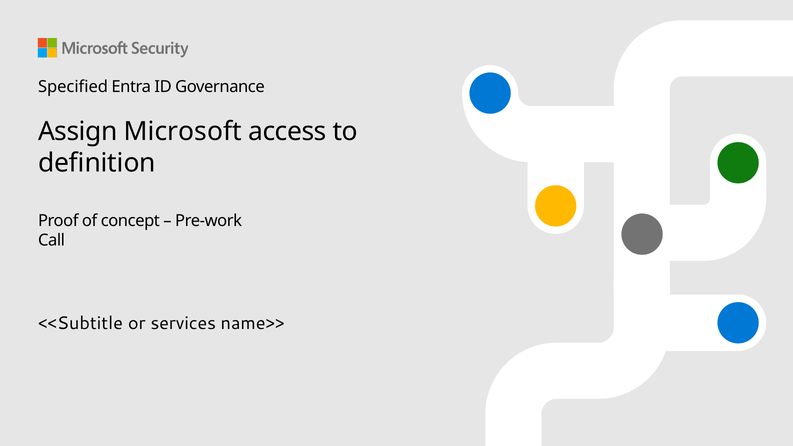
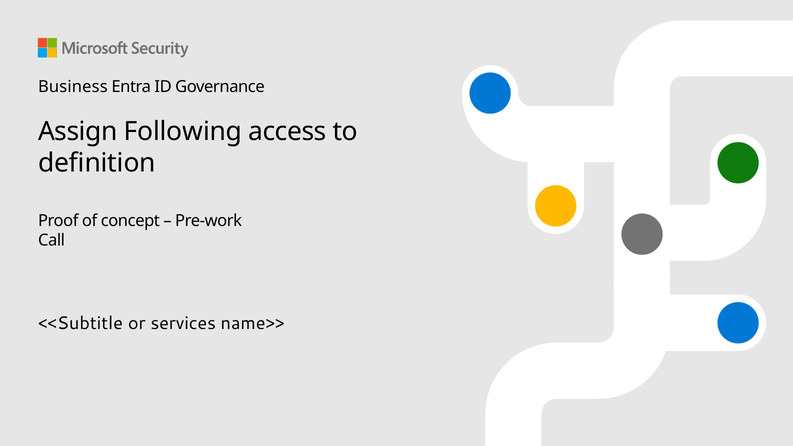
Specified: Specified -> Business
Microsoft: Microsoft -> Following
